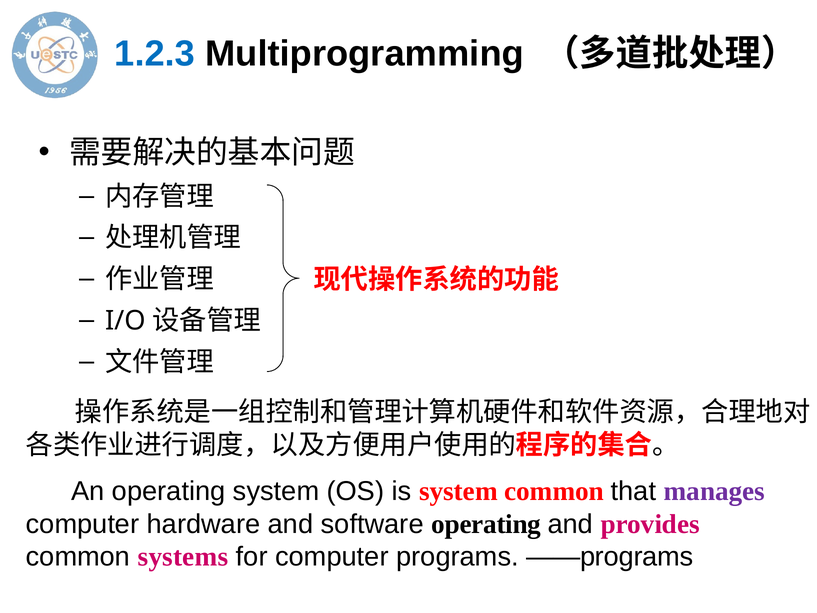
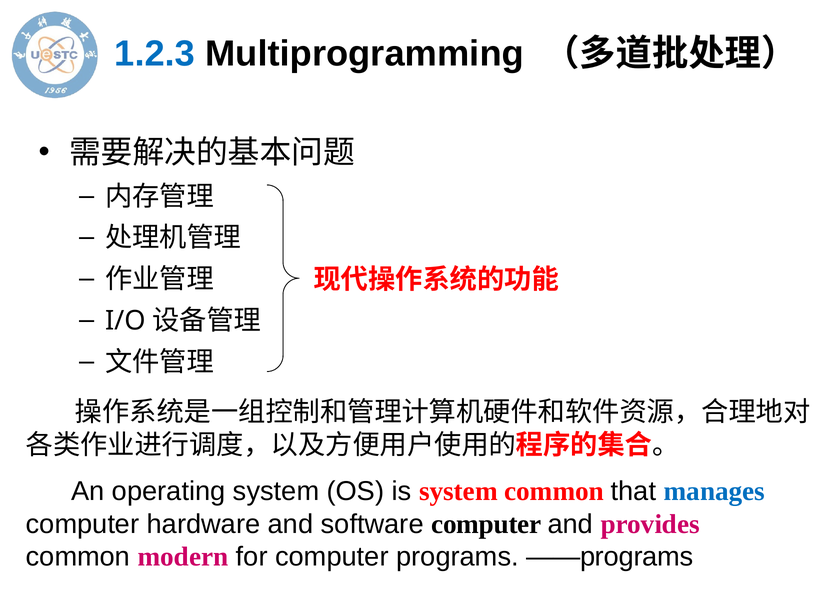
manages colour: purple -> blue
software operating: operating -> computer
systems: systems -> modern
